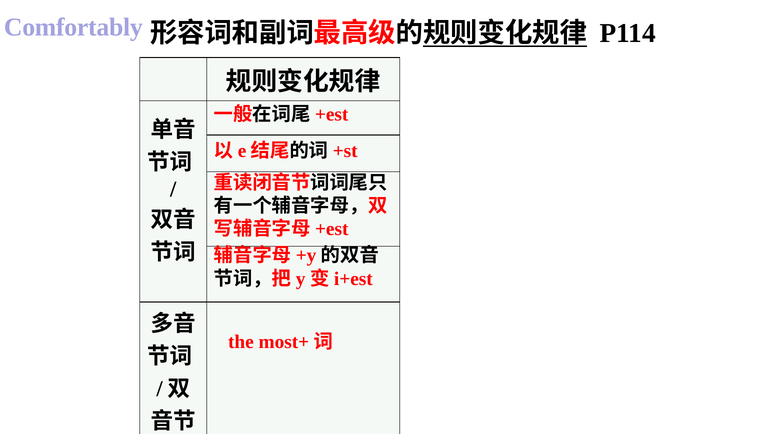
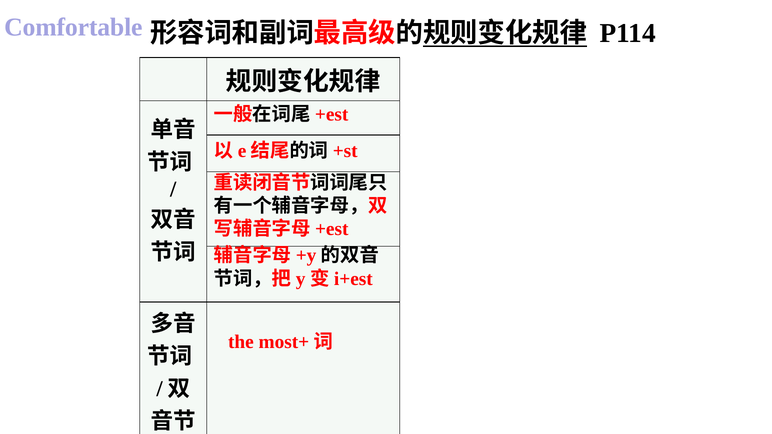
Comfortably: Comfortably -> Comfortable
